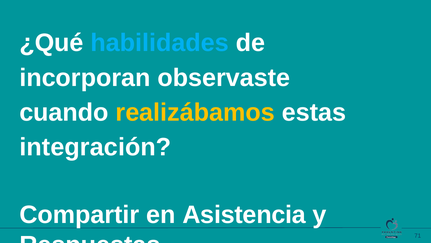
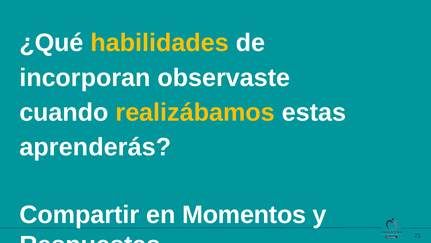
habilidades colour: light blue -> yellow
integración: integración -> aprenderás
Asistencia: Asistencia -> Momentos
